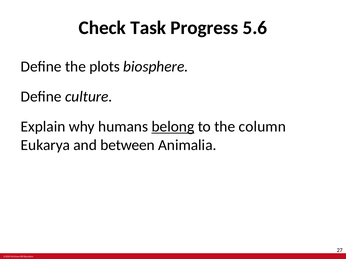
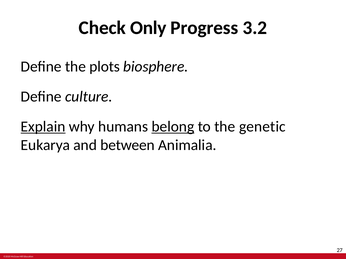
Task: Task -> Only
5.6: 5.6 -> 3.2
Explain underline: none -> present
column: column -> genetic
